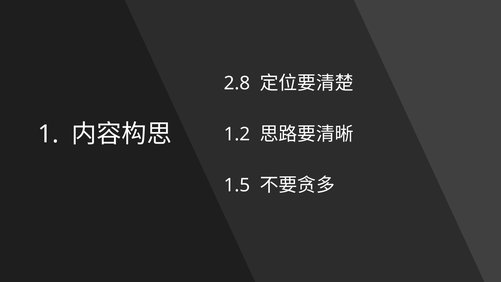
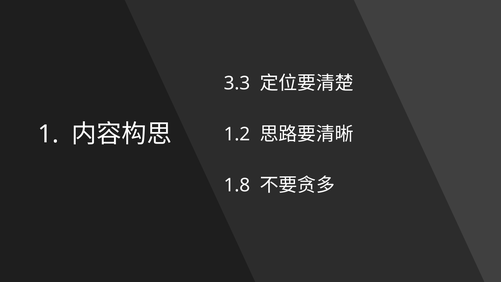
2.8: 2.8 -> 3.3
1.5: 1.5 -> 1.8
